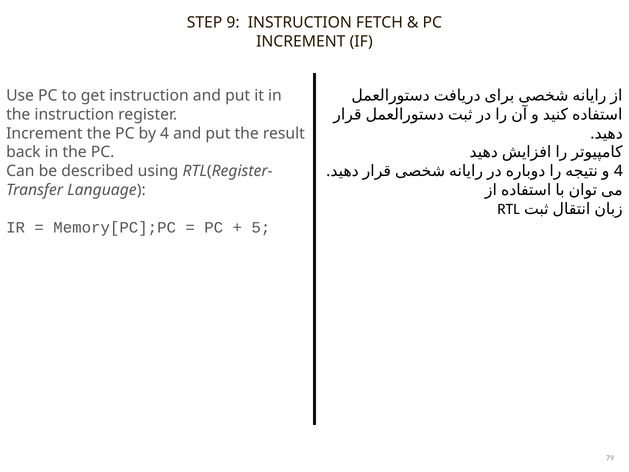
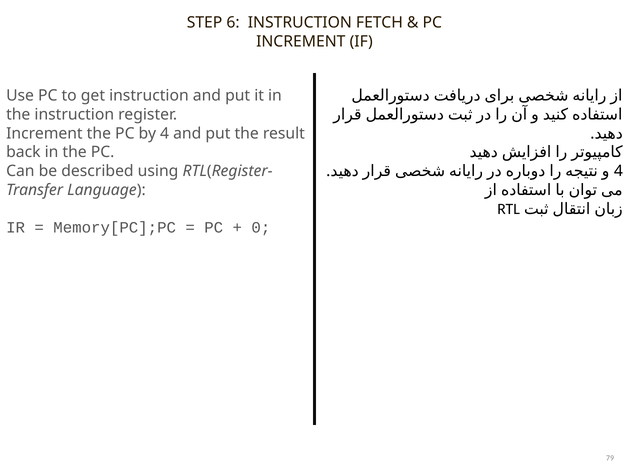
9: 9 -> 6
5: 5 -> 0
